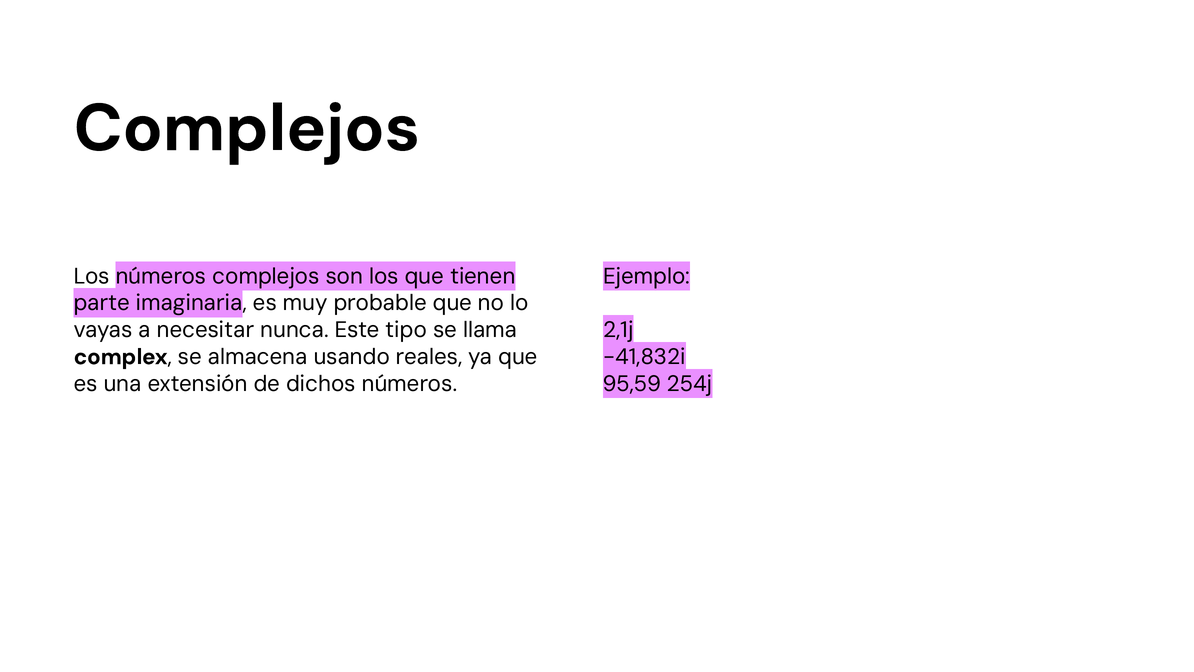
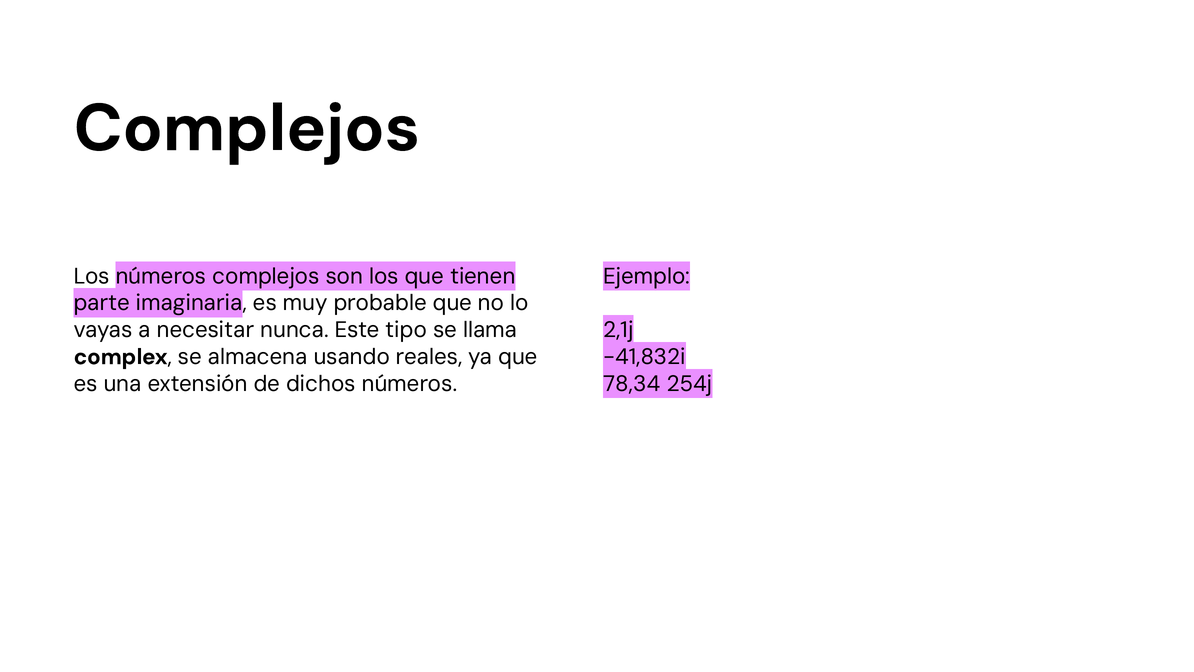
95,59: 95,59 -> 78,34
